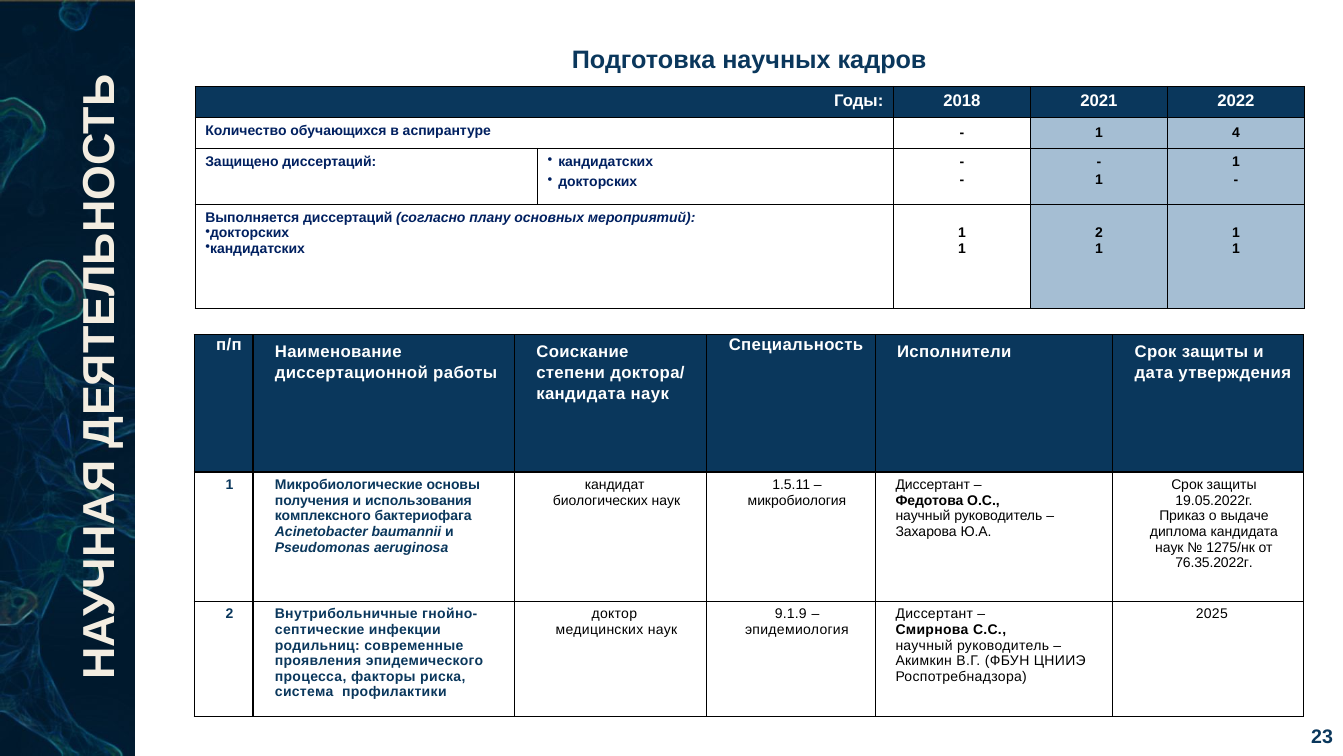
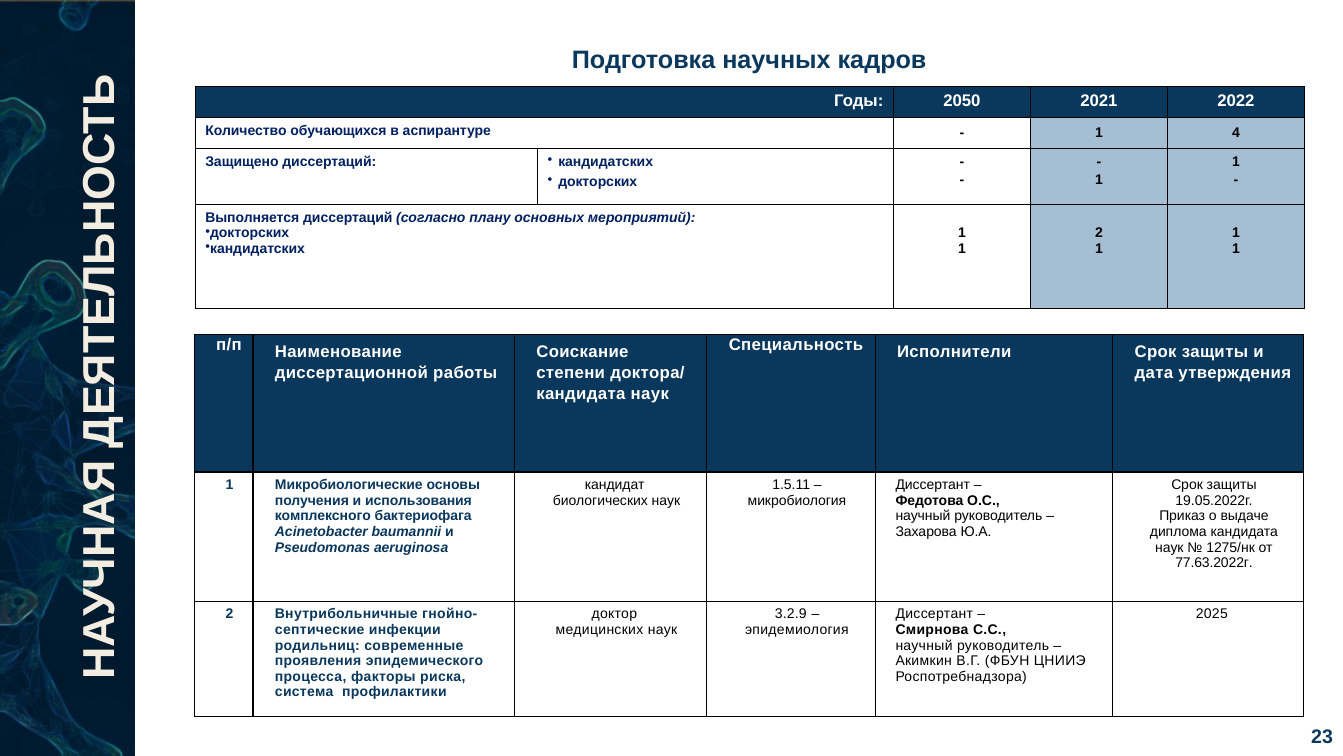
2018: 2018 -> 2050
76.35.2022г: 76.35.2022г -> 77.63.2022г
9.1.9: 9.1.9 -> 3.2.9
